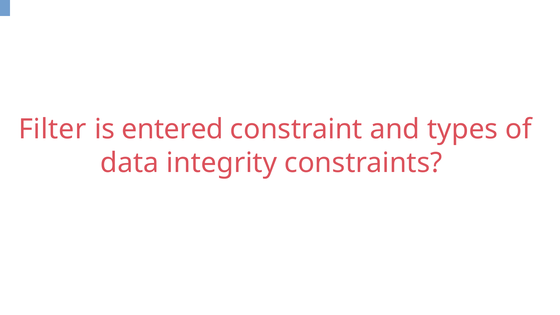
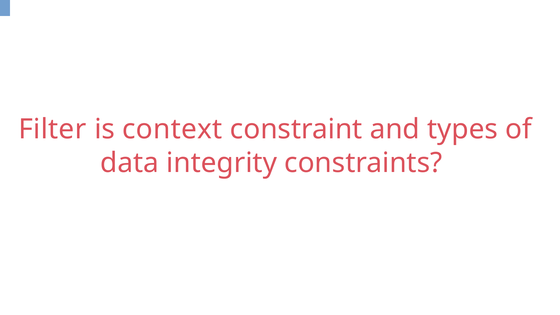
entered: entered -> context
